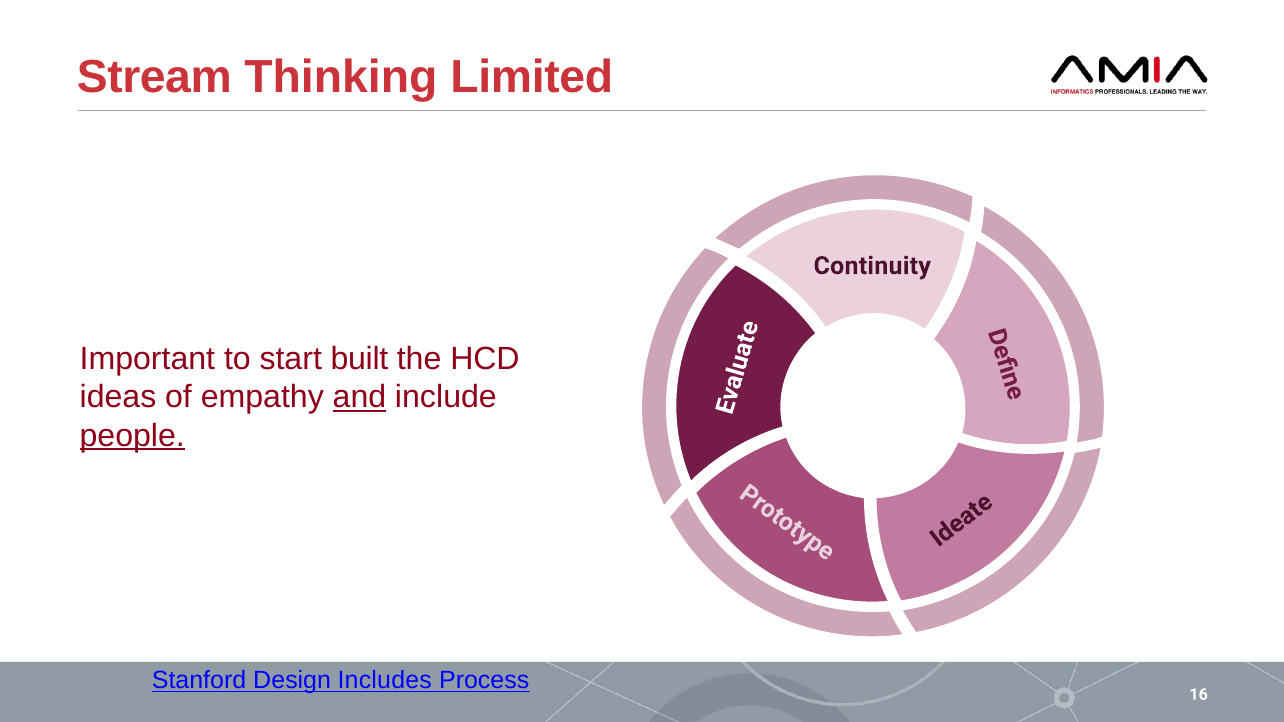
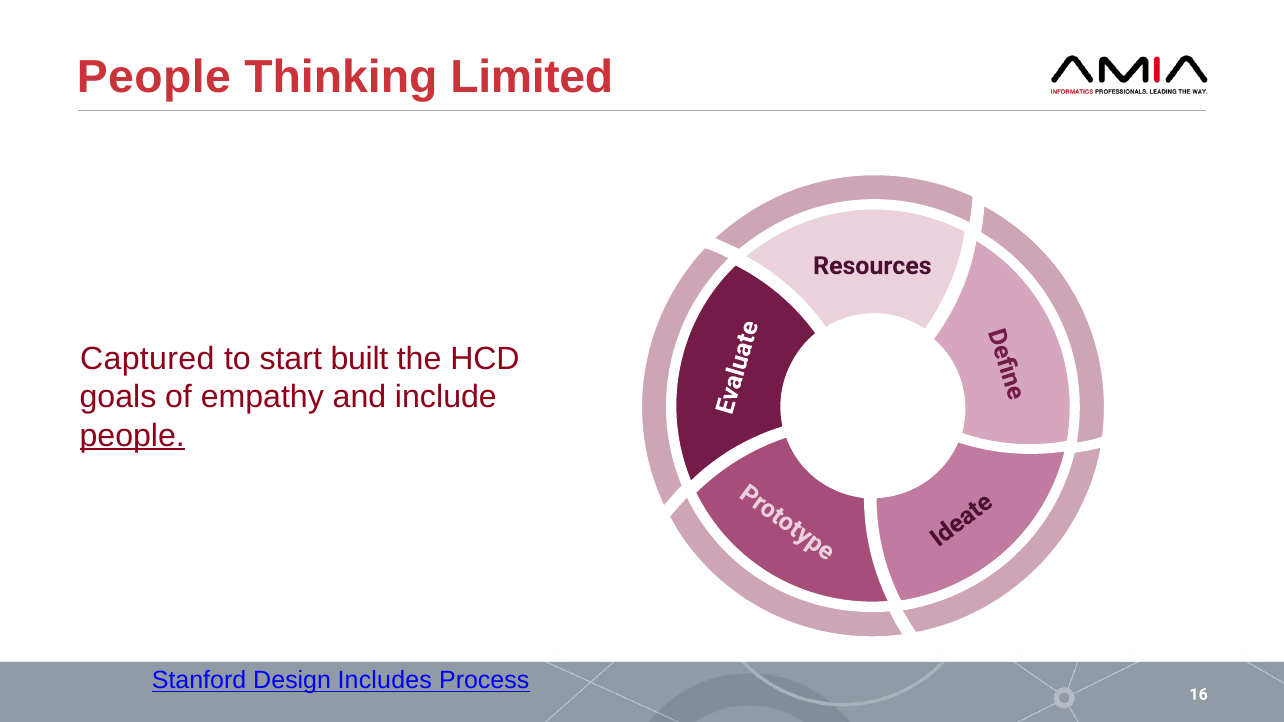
Stream at (154, 77): Stream -> People
Continuity: Continuity -> Resources
Important: Important -> Captured
ideas: ideas -> goals
and underline: present -> none
